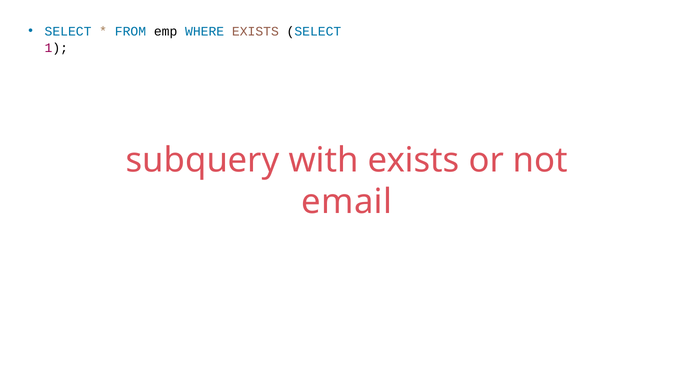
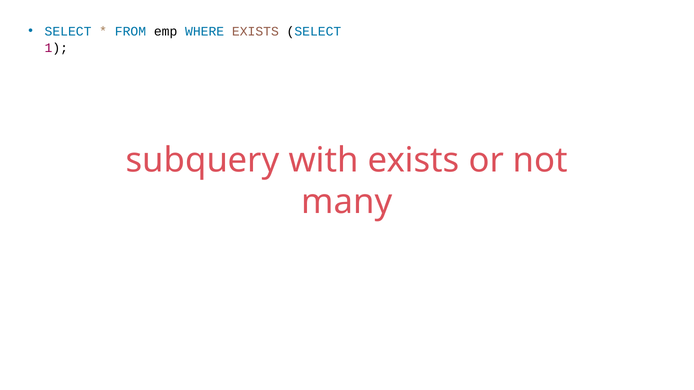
email: email -> many
